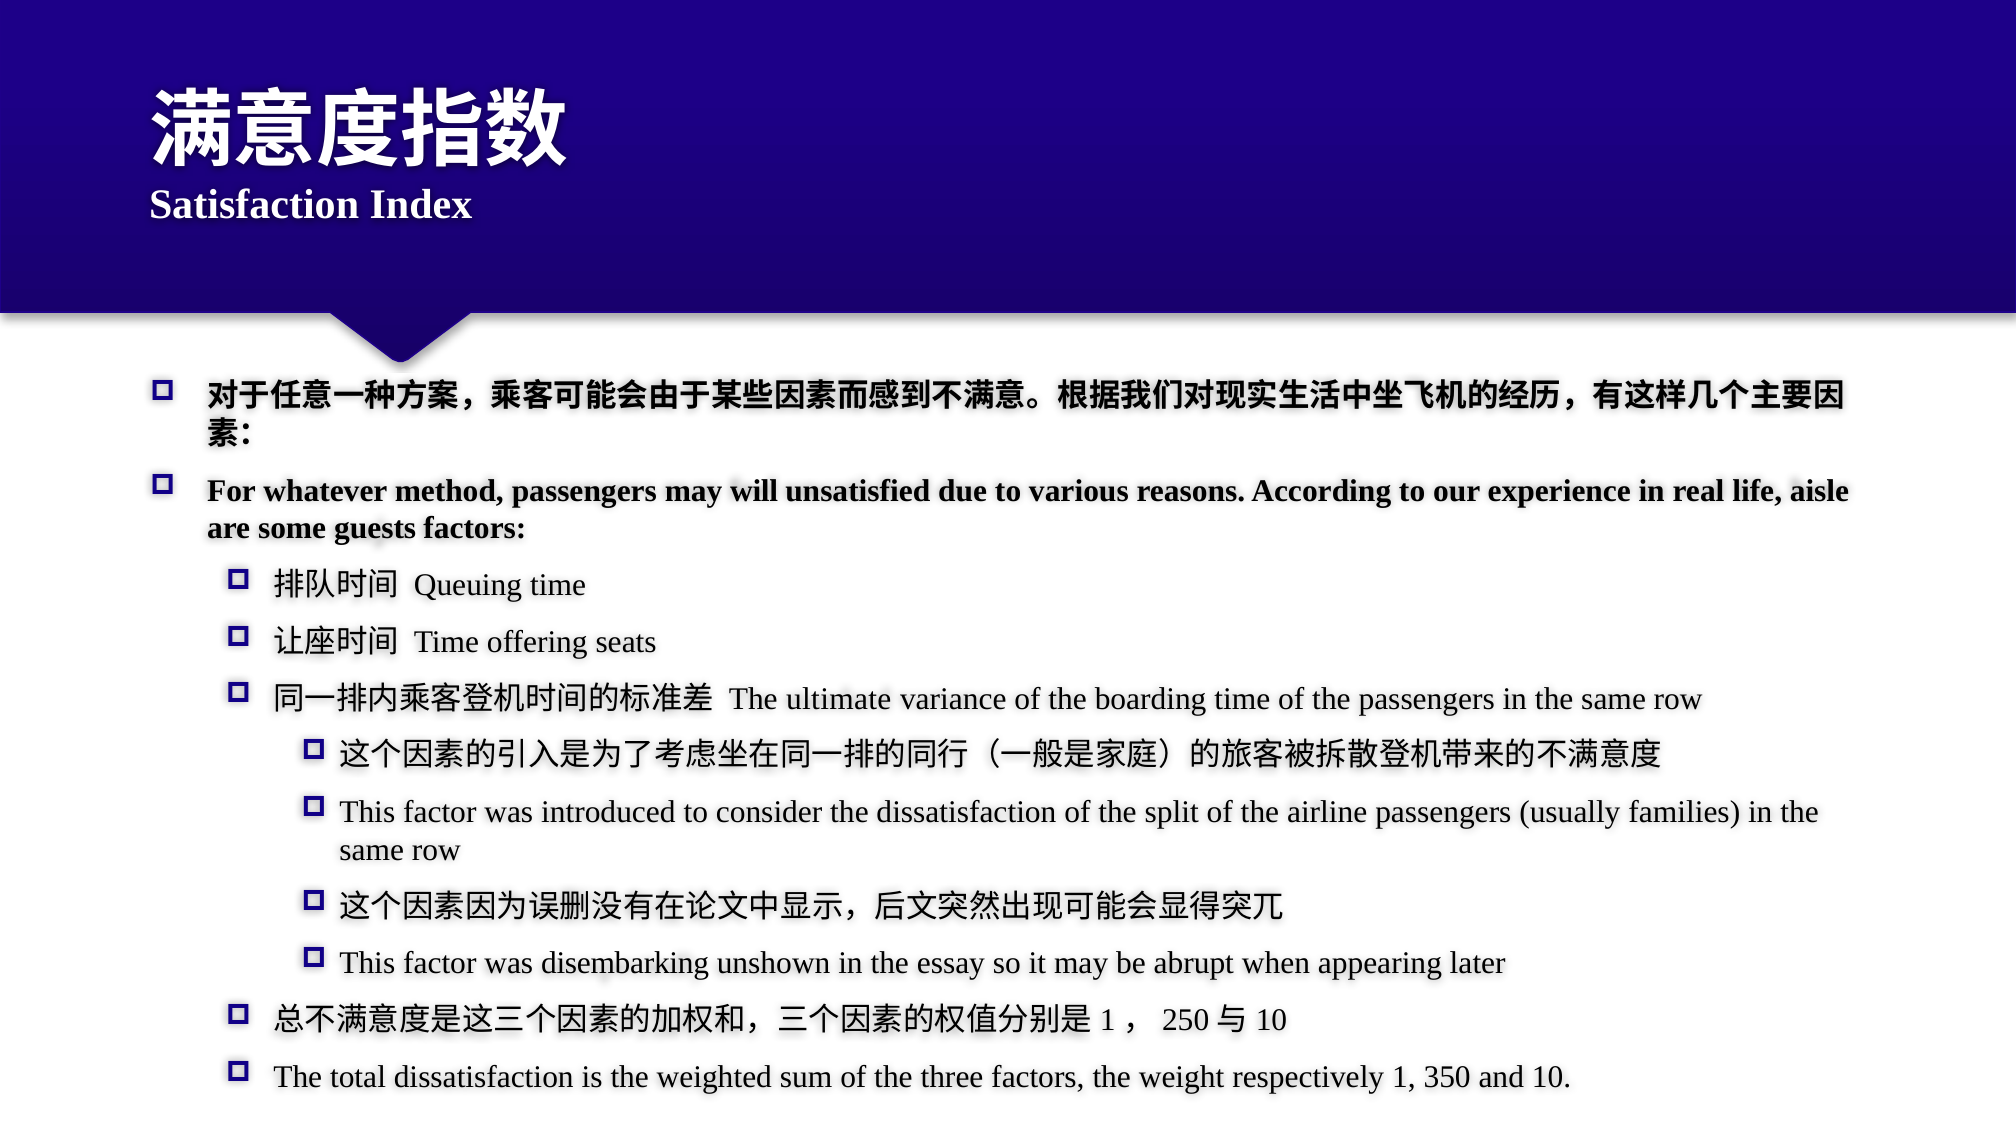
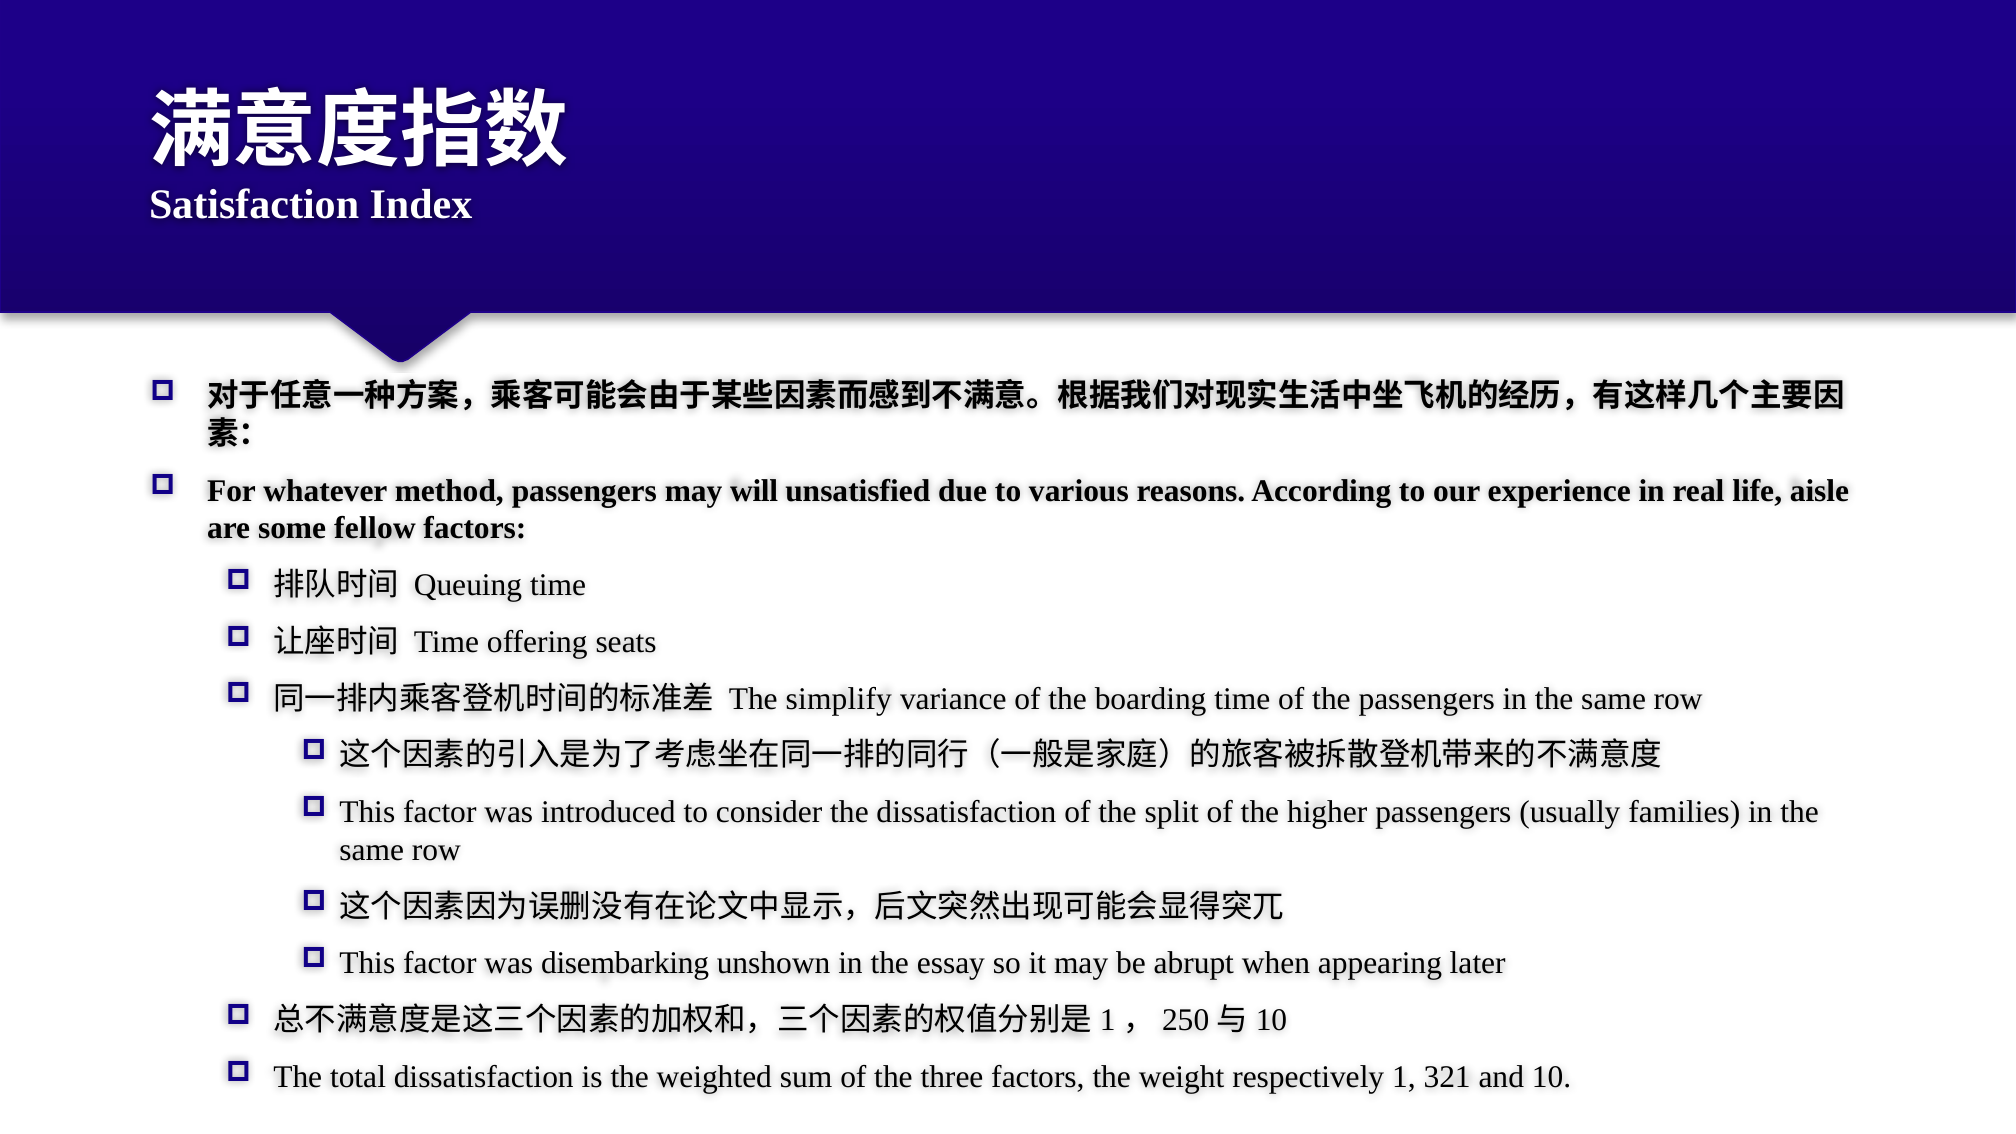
guests: guests -> fellow
ultimate: ultimate -> simplify
airline: airline -> higher
350: 350 -> 321
